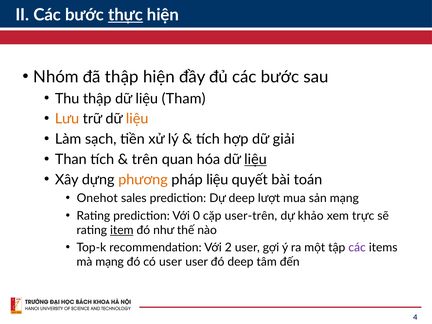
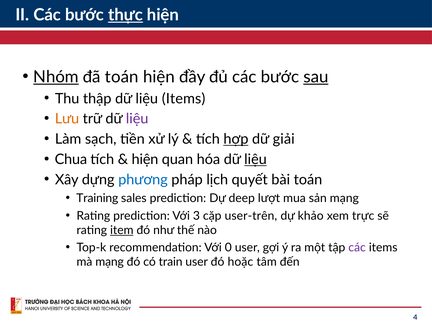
Nhóm underline: none -> present
đã thập: thập -> toán
sau underline: none -> present
liệu Tham: Tham -> Items
liệu at (137, 119) colour: orange -> purple
hợp underline: none -> present
Than: Than -> Chua
trên at (145, 159): trên -> hiện
phương colour: orange -> blue
pháp liệu: liệu -> lịch
Onehot: Onehot -> Training
0: 0 -> 3
2: 2 -> 0
có user: user -> train
đó deep: deep -> hoặc
